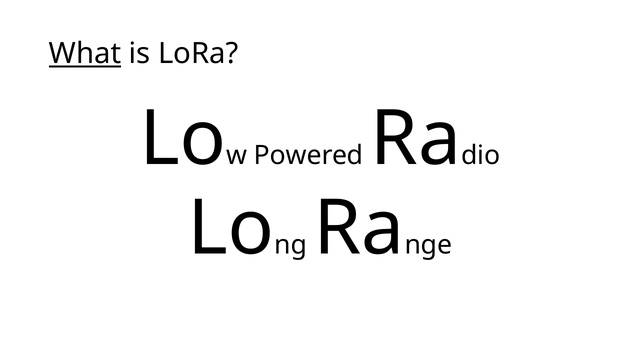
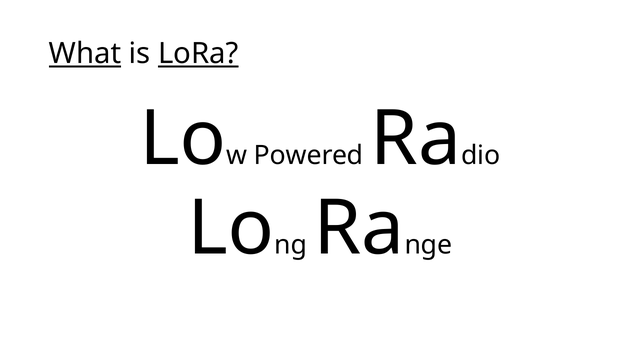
LoRa underline: none -> present
